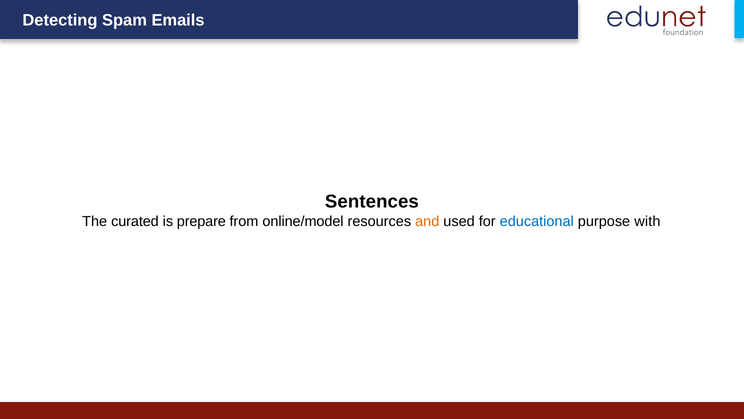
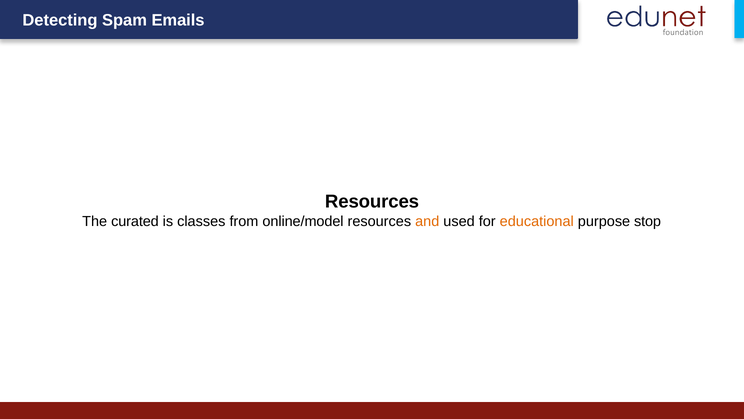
Sentences at (372, 202): Sentences -> Resources
prepare: prepare -> classes
educational colour: blue -> orange
with: with -> stop
